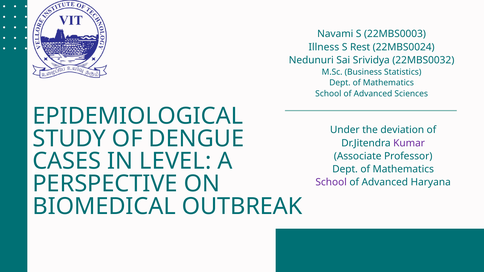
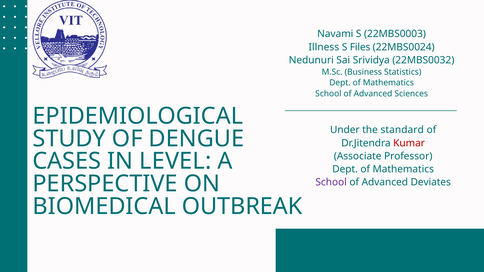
Rest: Rest -> Files
deviation: deviation -> standard
Kumar colour: purple -> red
Haryana: Haryana -> Deviates
